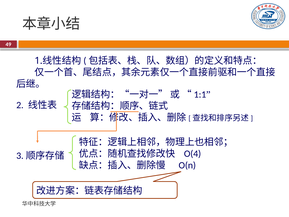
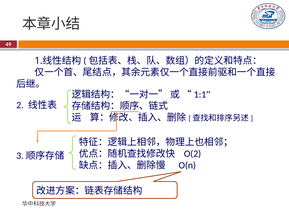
O(4: O(4 -> O(2
